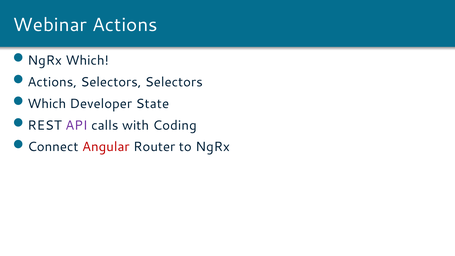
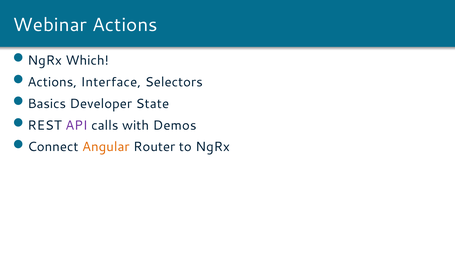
Actions Selectors: Selectors -> Interface
Which at (47, 104): Which -> Basics
Coding: Coding -> Demos
Angular colour: red -> orange
